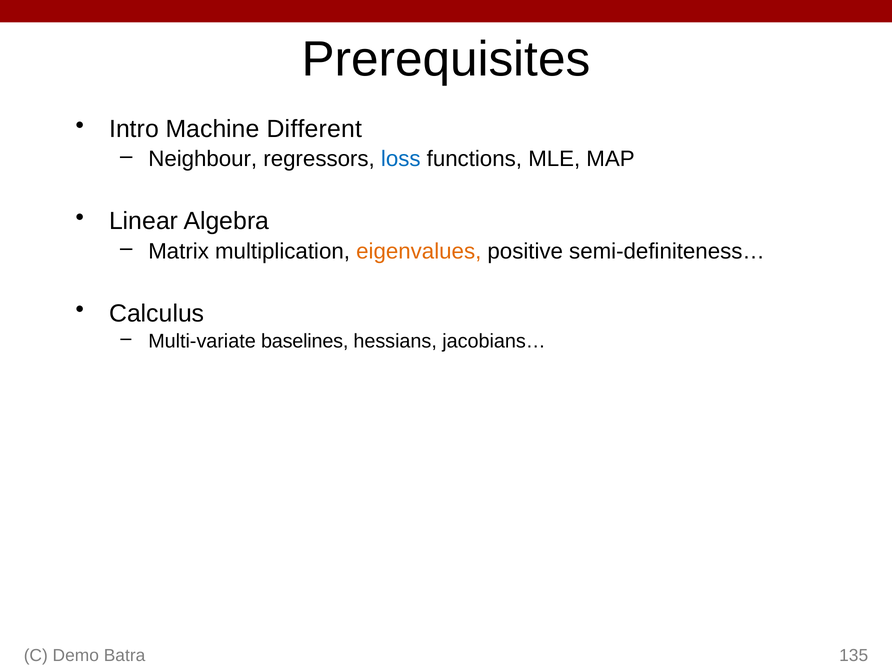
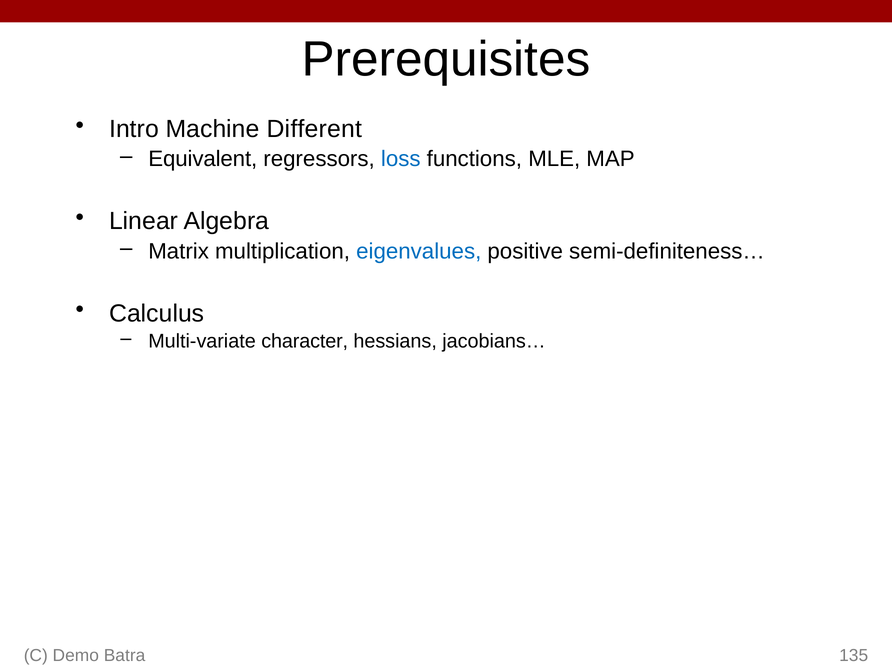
Neighbour: Neighbour -> Equivalent
eigenvalues colour: orange -> blue
baselines: baselines -> character
